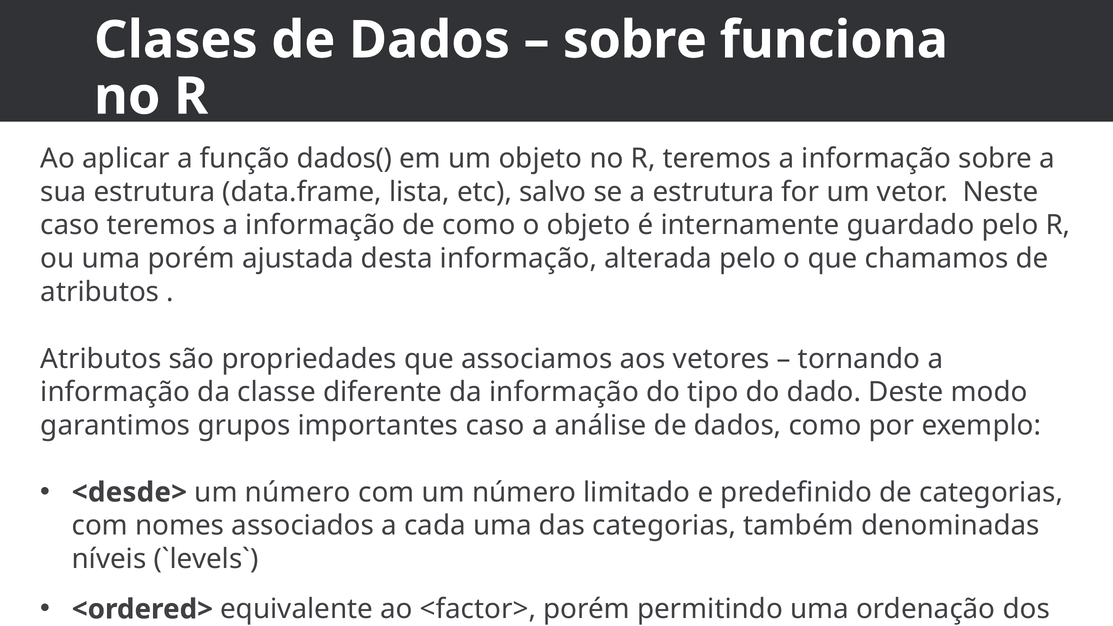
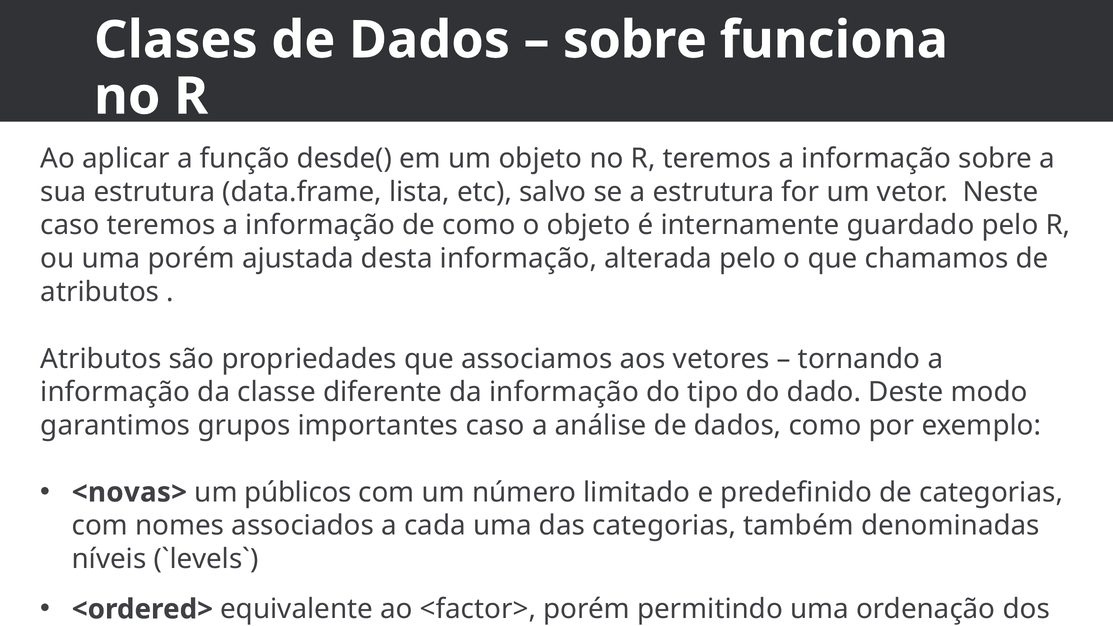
dados(: dados( -> desde(
<desde>: <desde> -> <novas>
número at (298, 492): número -> públicos
